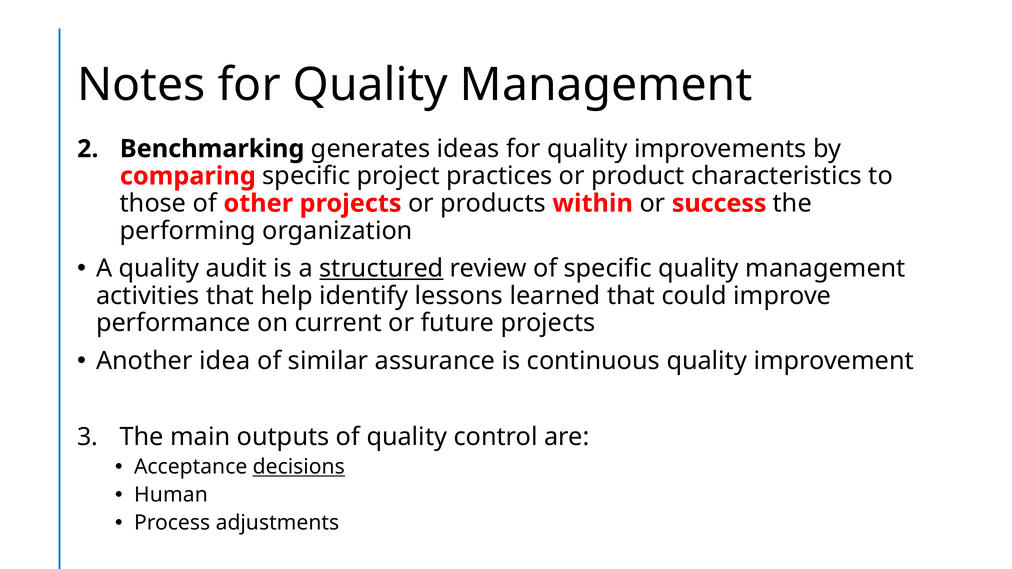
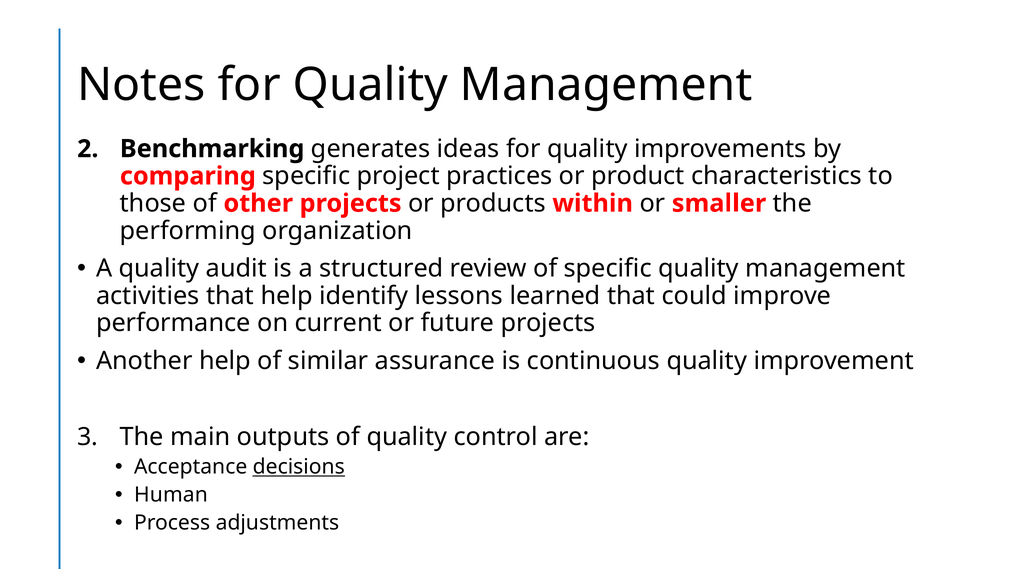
success: success -> smaller
structured underline: present -> none
Another idea: idea -> help
